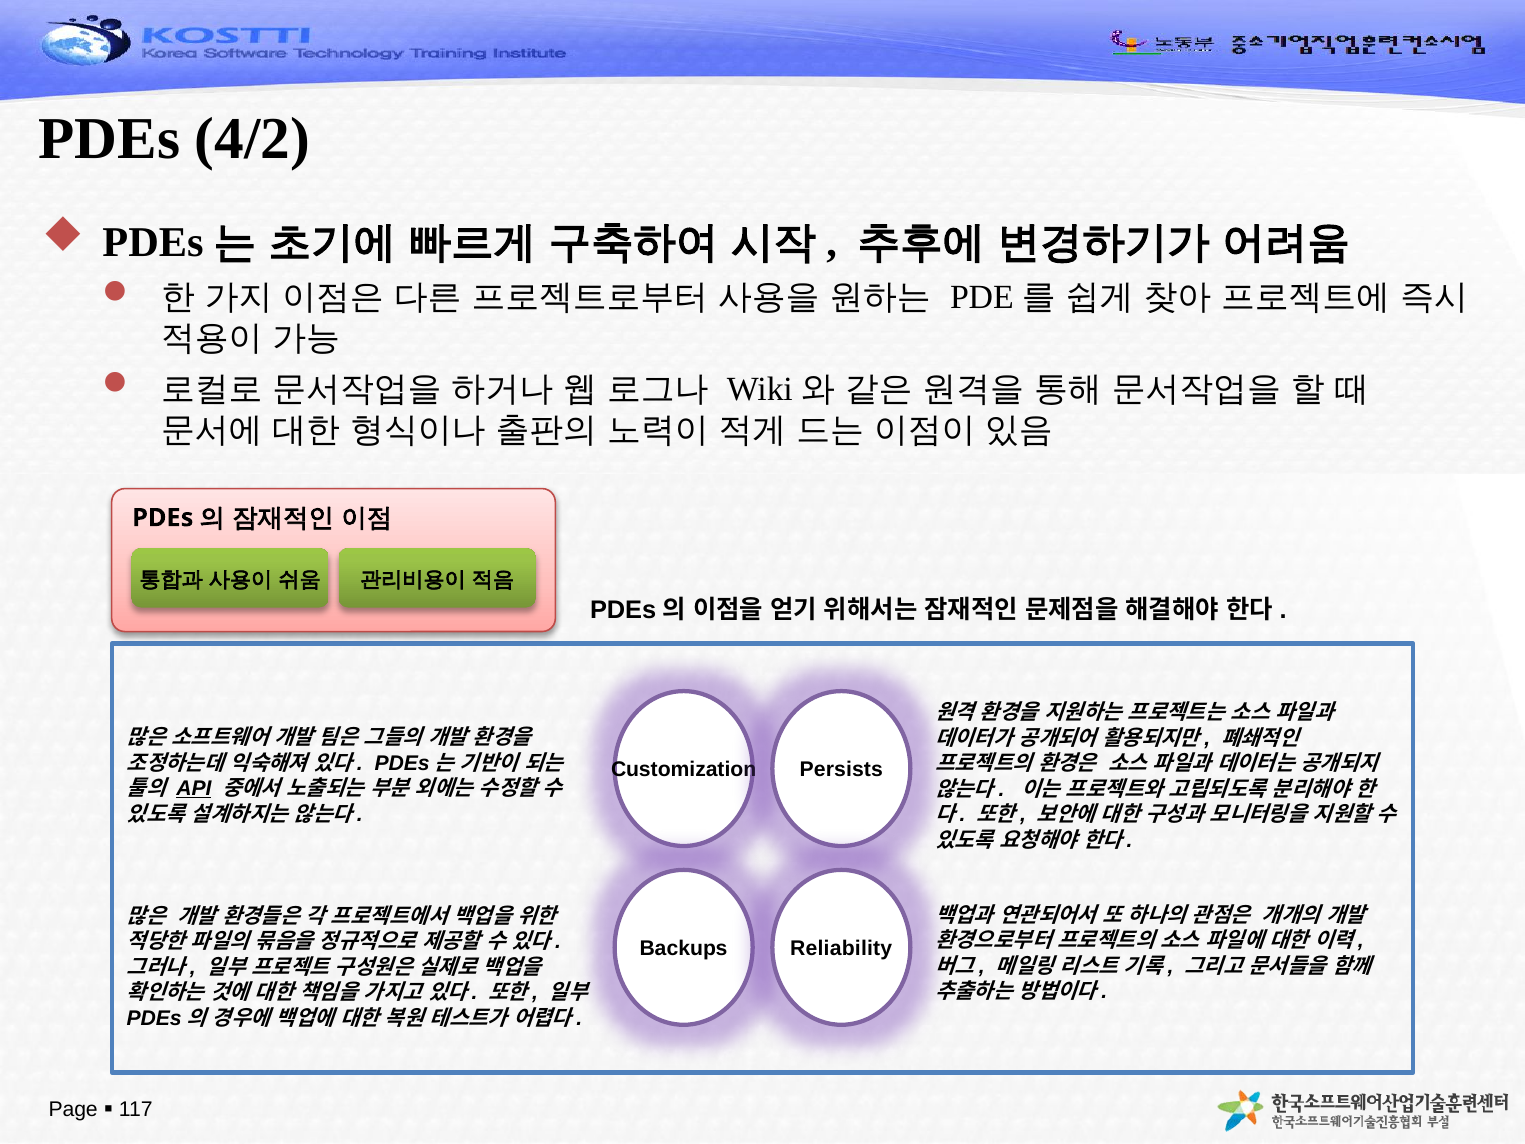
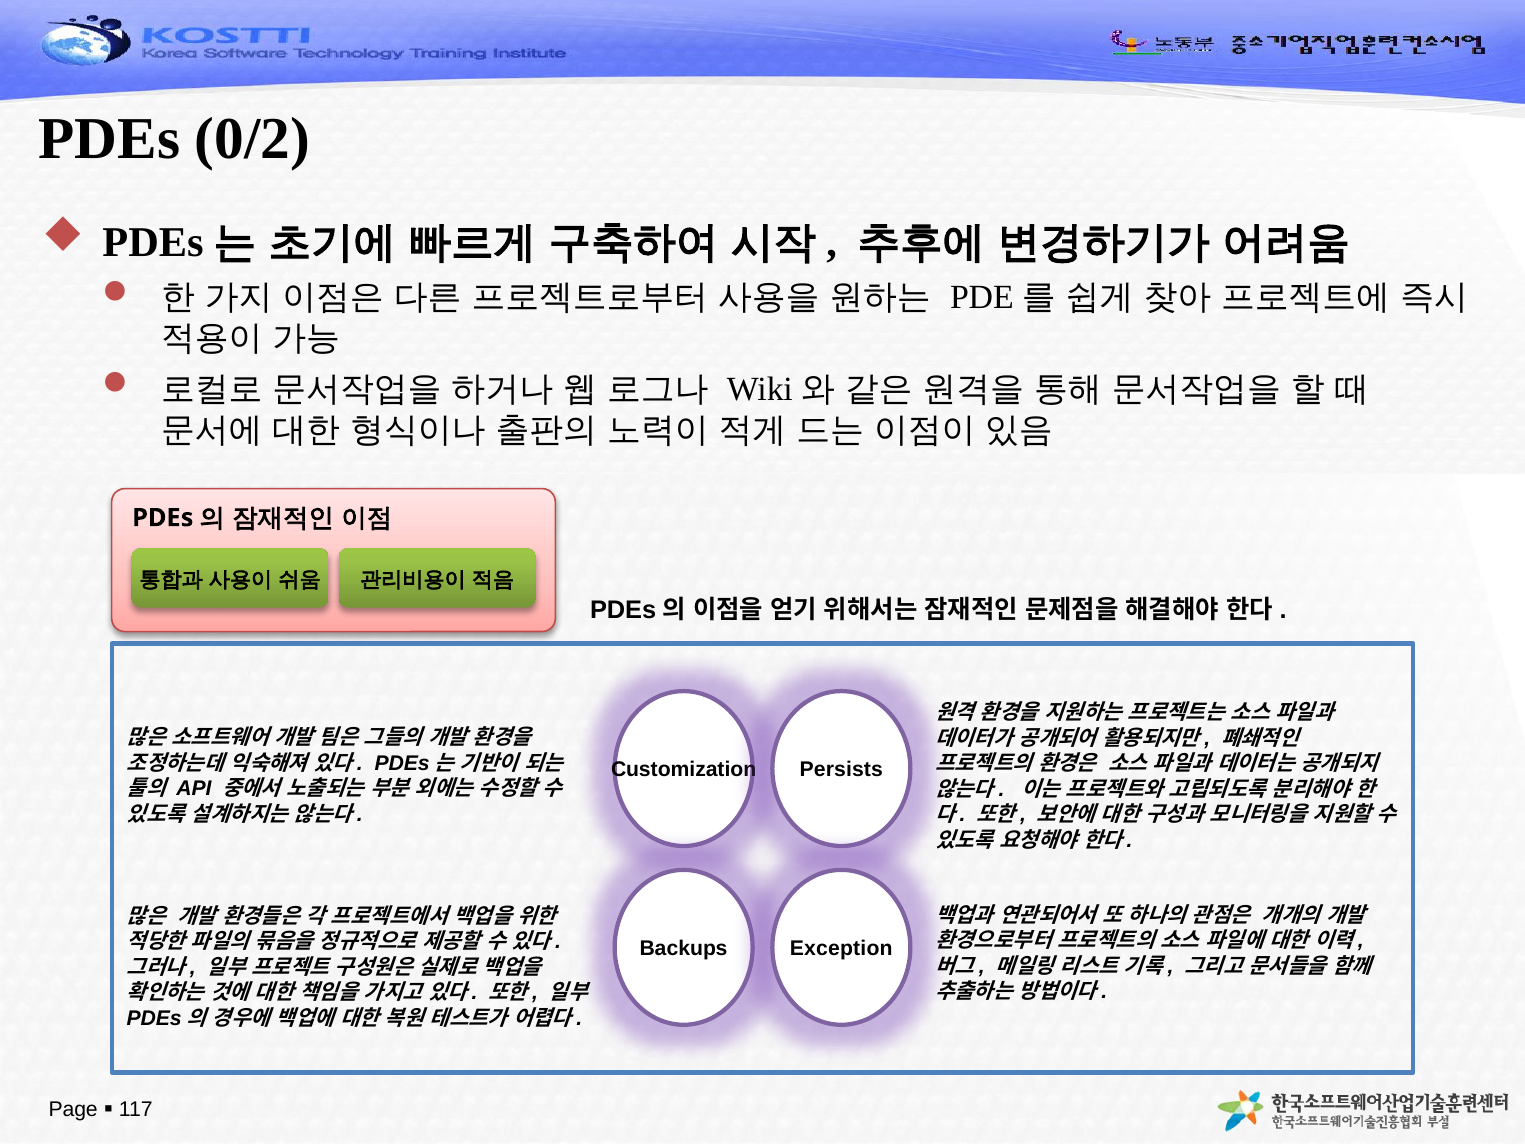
4/2: 4/2 -> 0/2
API underline: present -> none
Reliability: Reliability -> Exception
